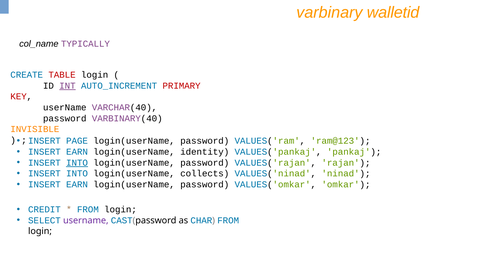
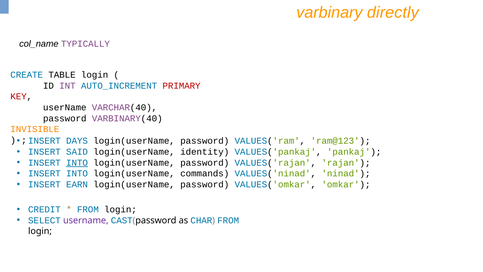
walletid: walletid -> directly
TABLE colour: red -> black
INT underline: present -> none
PAGE: PAGE -> DAYS
EARN at (77, 152): EARN -> SAID
collects: collects -> commands
